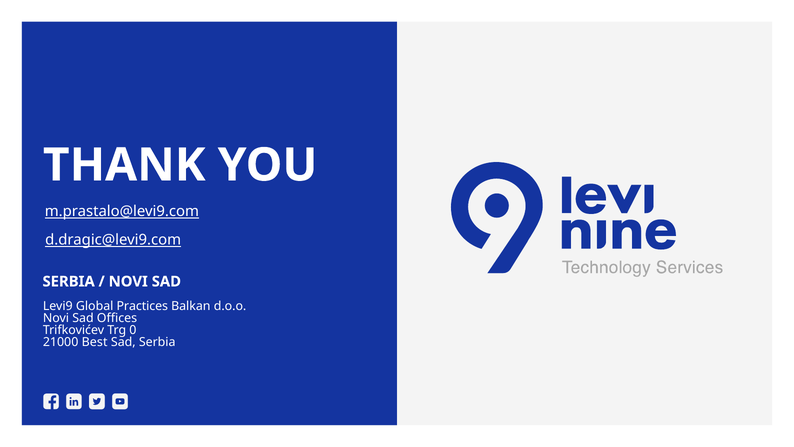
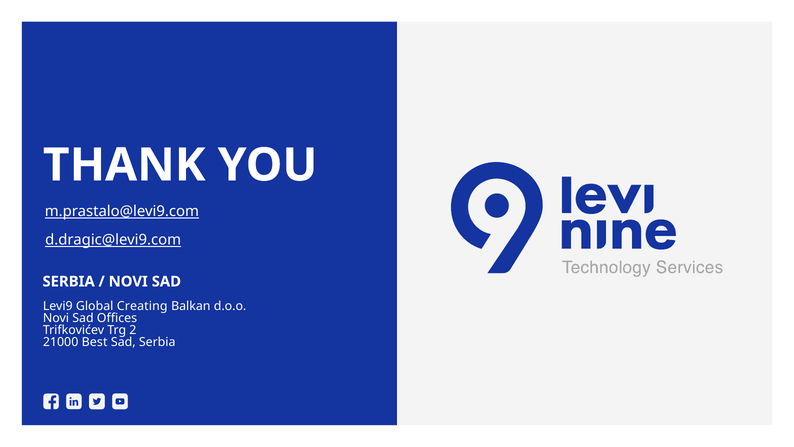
Practices: Practices -> Creating
0: 0 -> 2
